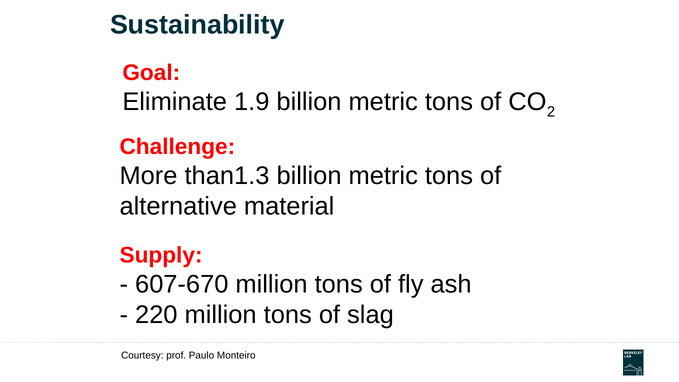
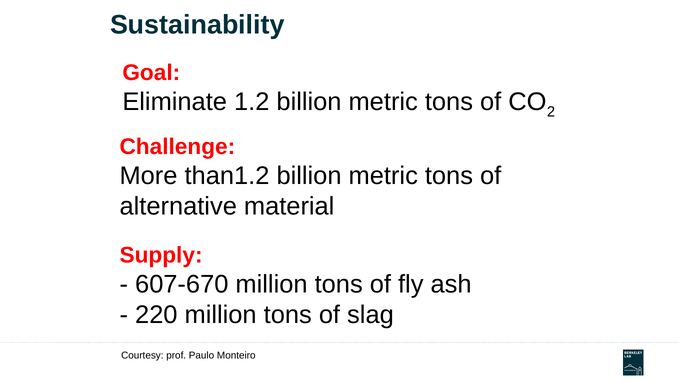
1.9: 1.9 -> 1.2
than1.3: than1.3 -> than1.2
